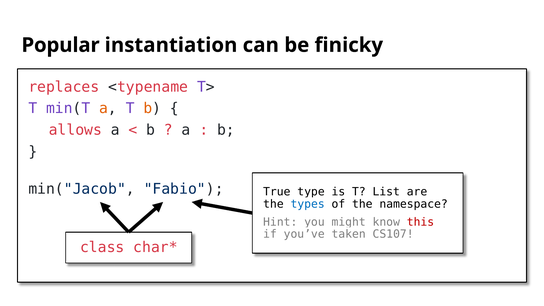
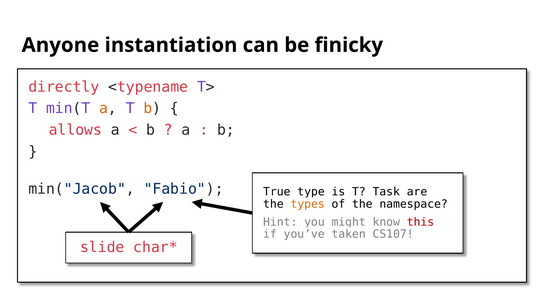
Popular: Popular -> Anyone
replaces: replaces -> directly
List: List -> Task
types colour: blue -> orange
class: class -> slide
